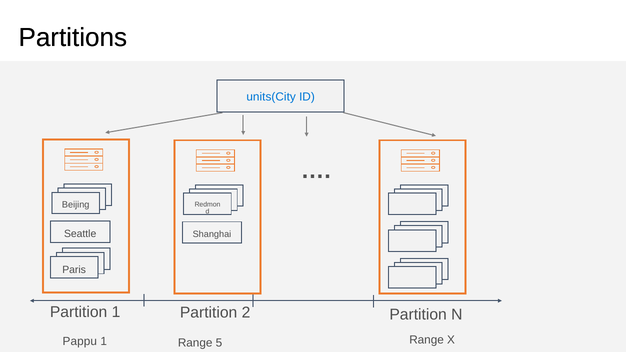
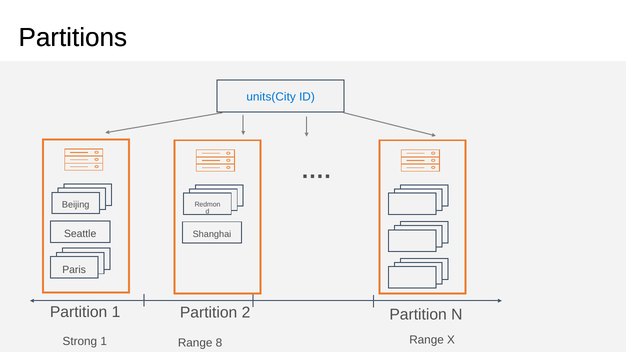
Pappu: Pappu -> Strong
5: 5 -> 8
